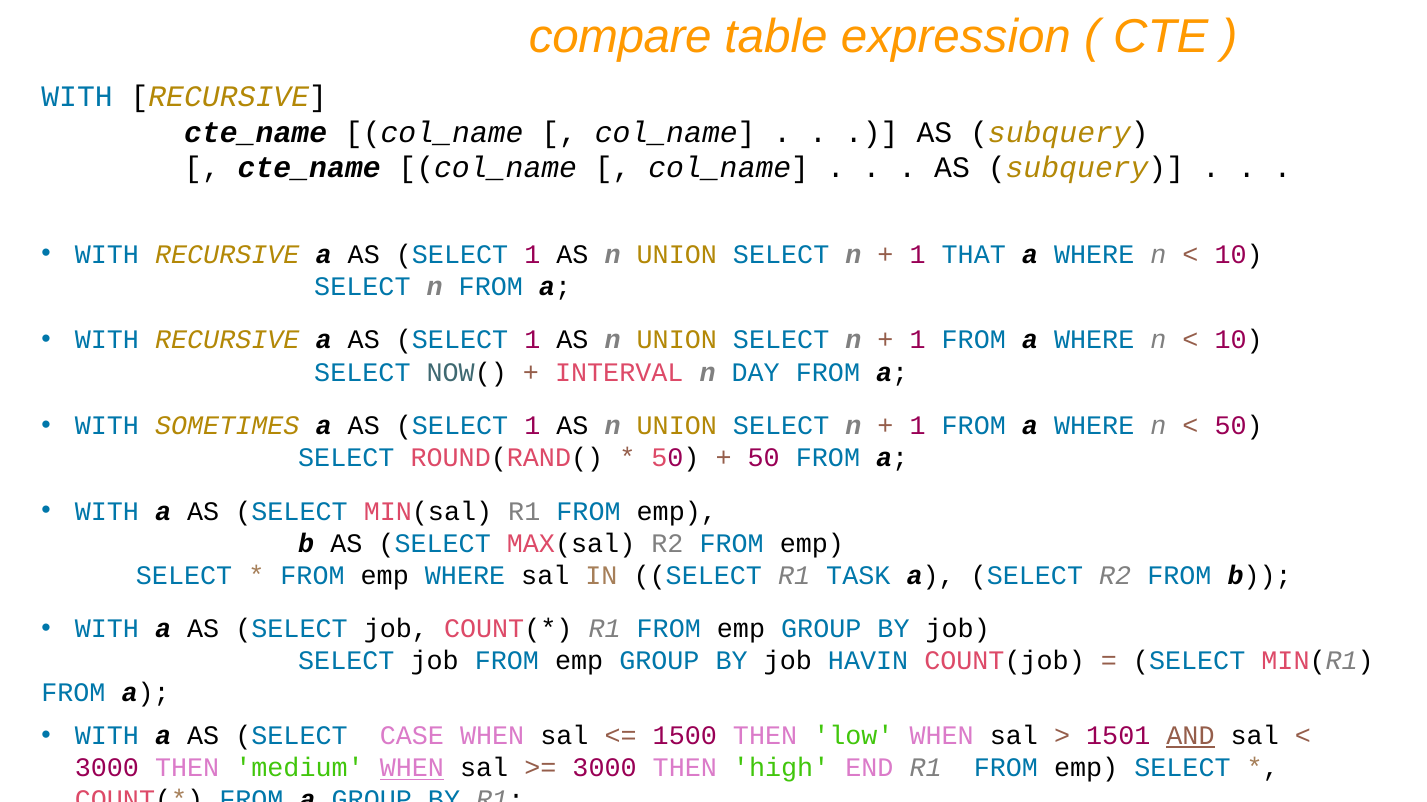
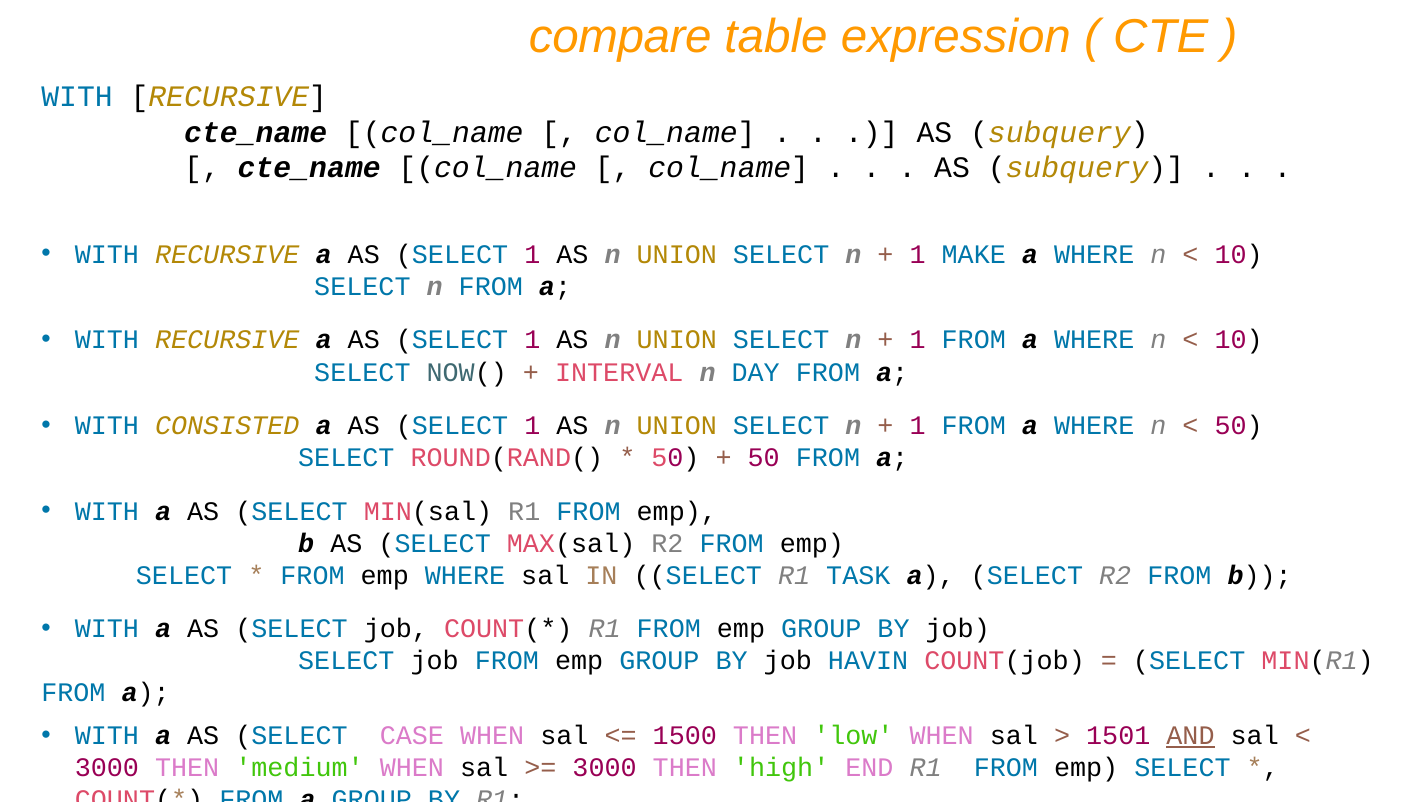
THAT: THAT -> MAKE
SOMETIMES: SOMETIMES -> CONSISTED
WHEN at (412, 768) underline: present -> none
